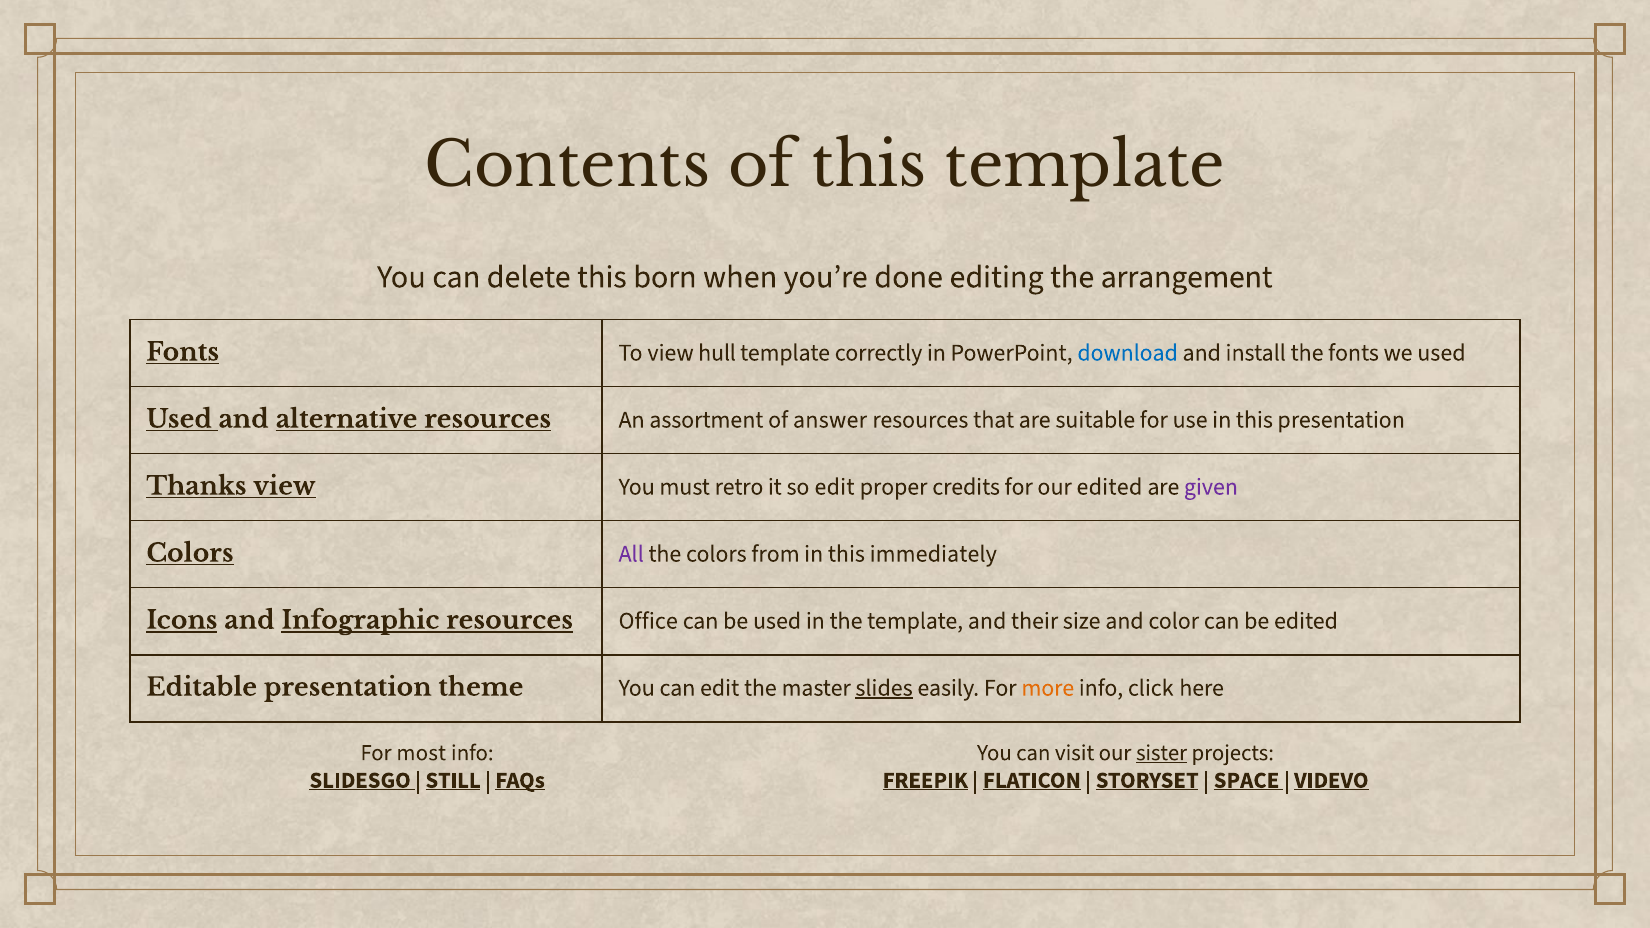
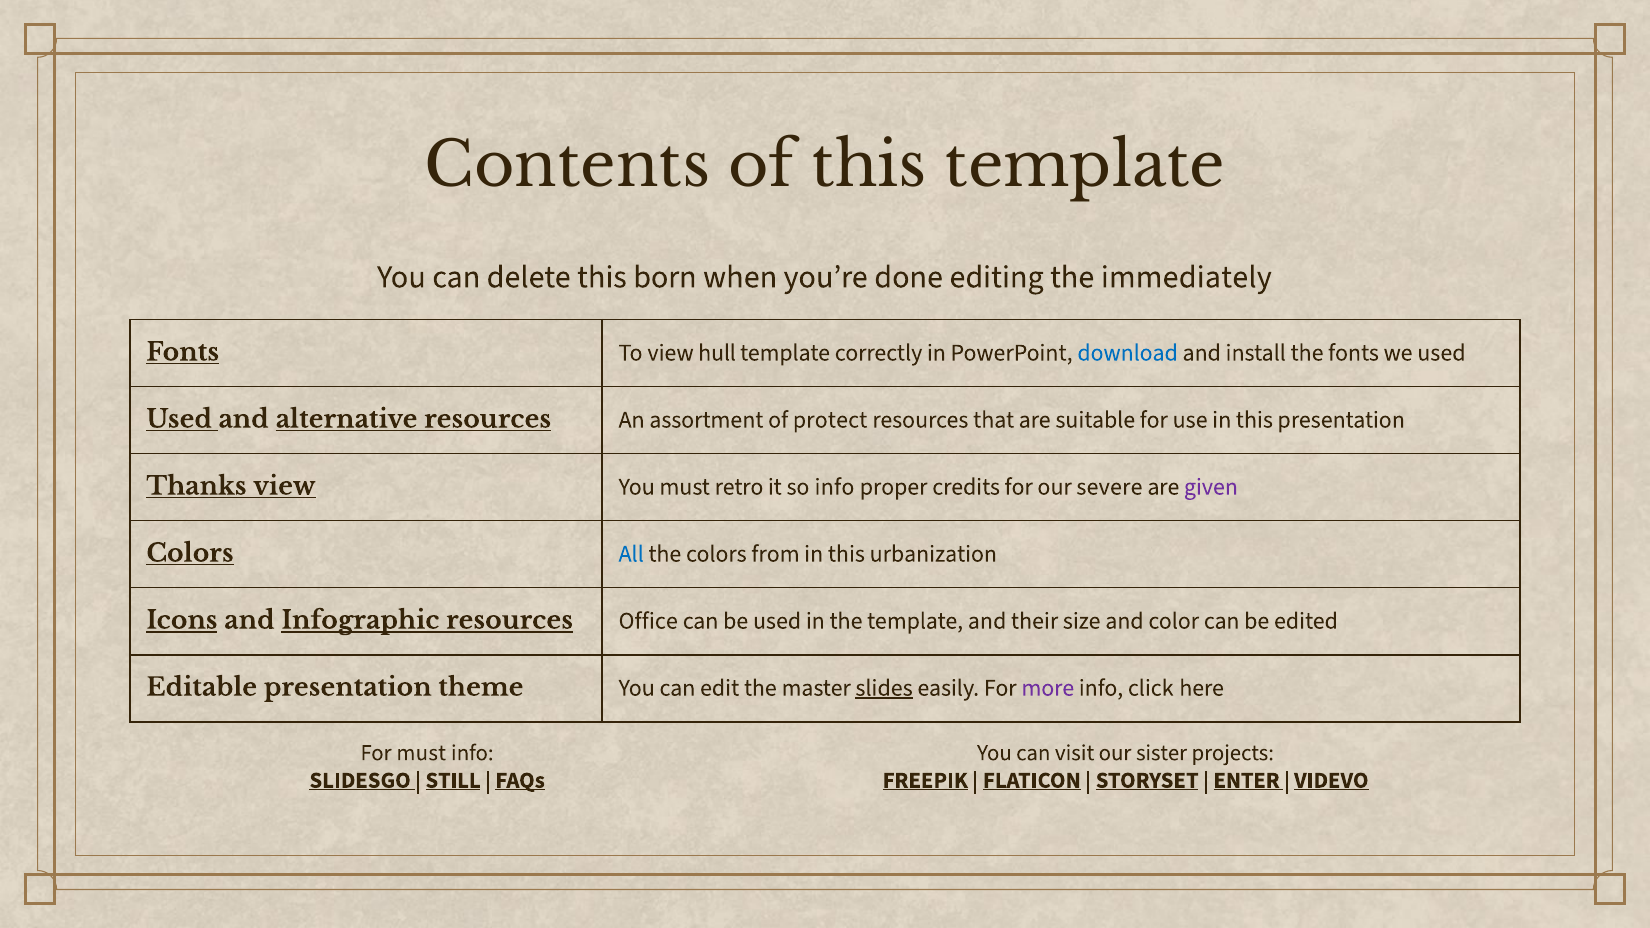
arrangement: arrangement -> immediately
answer: answer -> protect
so edit: edit -> info
our edited: edited -> severe
All colour: purple -> blue
immediately: immediately -> urbanization
more colour: orange -> purple
For most: most -> must
sister underline: present -> none
SPACE: SPACE -> ENTER
